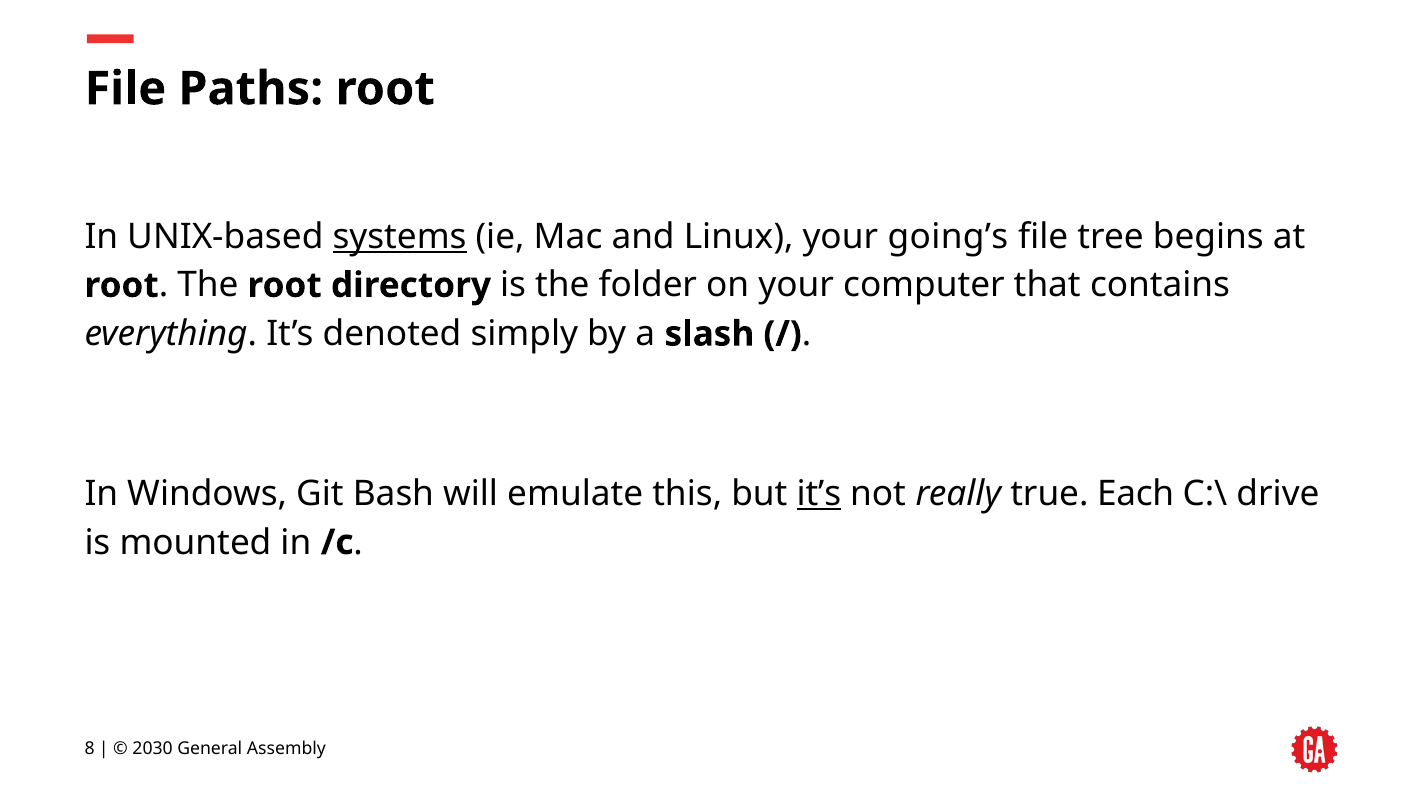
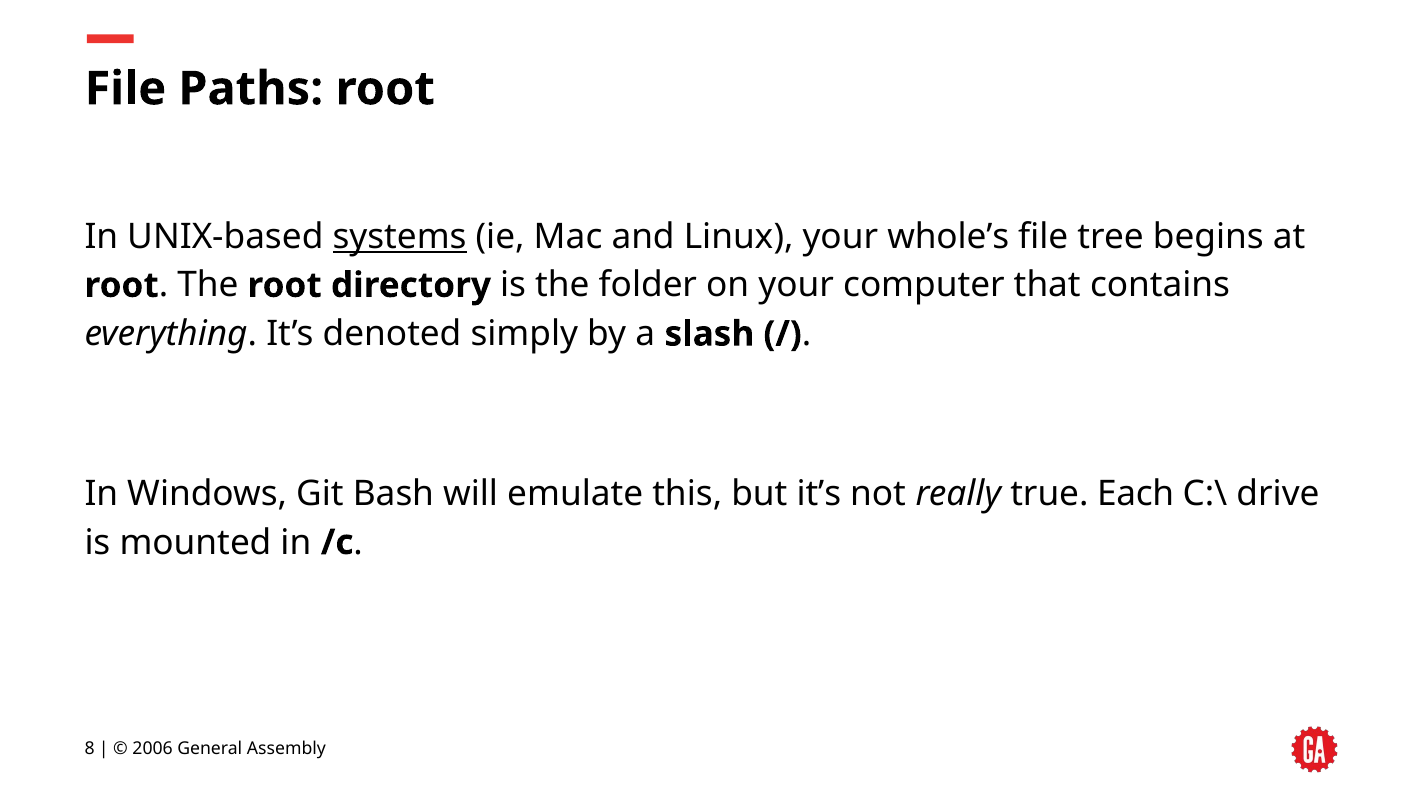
going’s: going’s -> whole’s
it’s at (819, 494) underline: present -> none
2030: 2030 -> 2006
